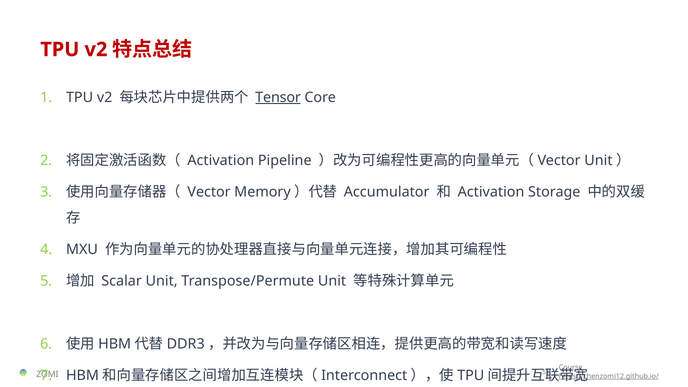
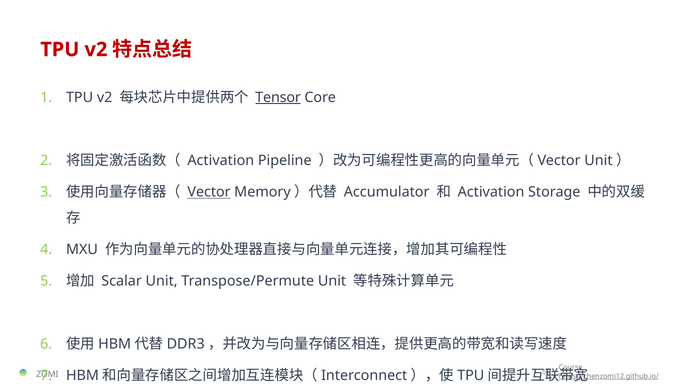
Vector at (209, 192) underline: none -> present
